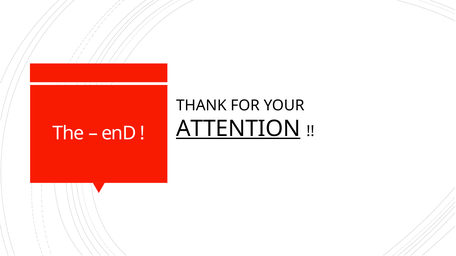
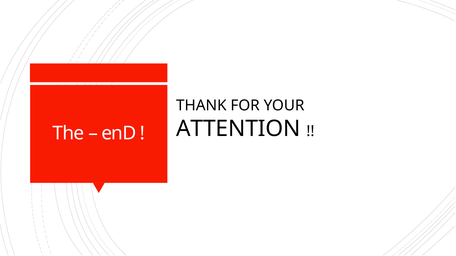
ATTENTION underline: present -> none
